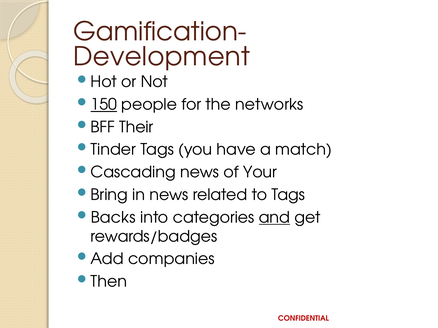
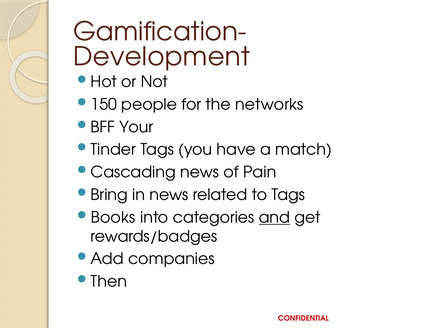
150 underline: present -> none
Their: Their -> Your
Your: Your -> Pain
Backs: Backs -> Books
